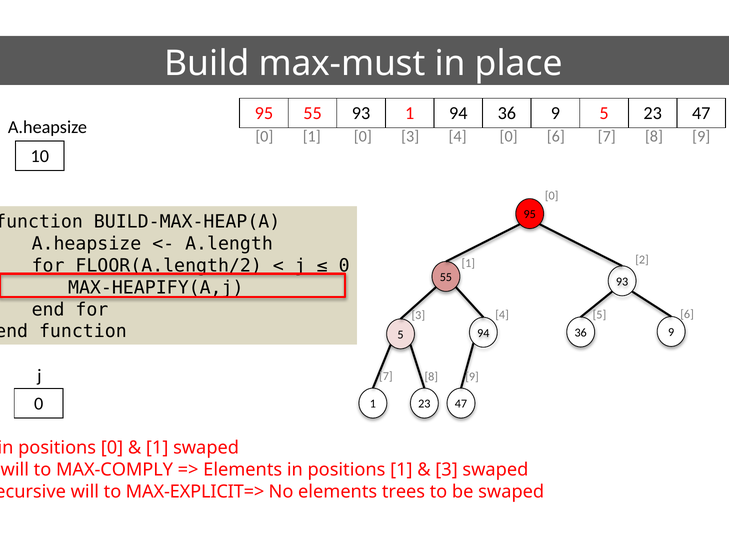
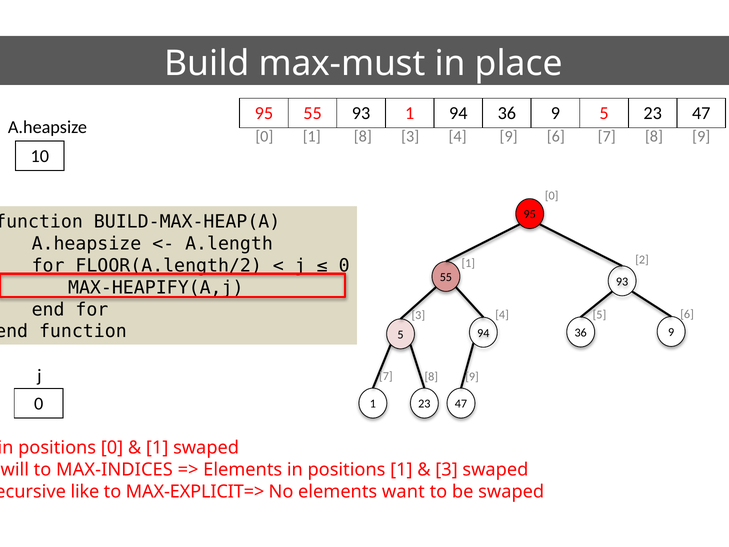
1 0: 0 -> 8
4 0: 0 -> 9
MAX-COMPLY: MAX-COMPLY -> MAX-INDICES
will at (85, 491): will -> like
trees: trees -> want
